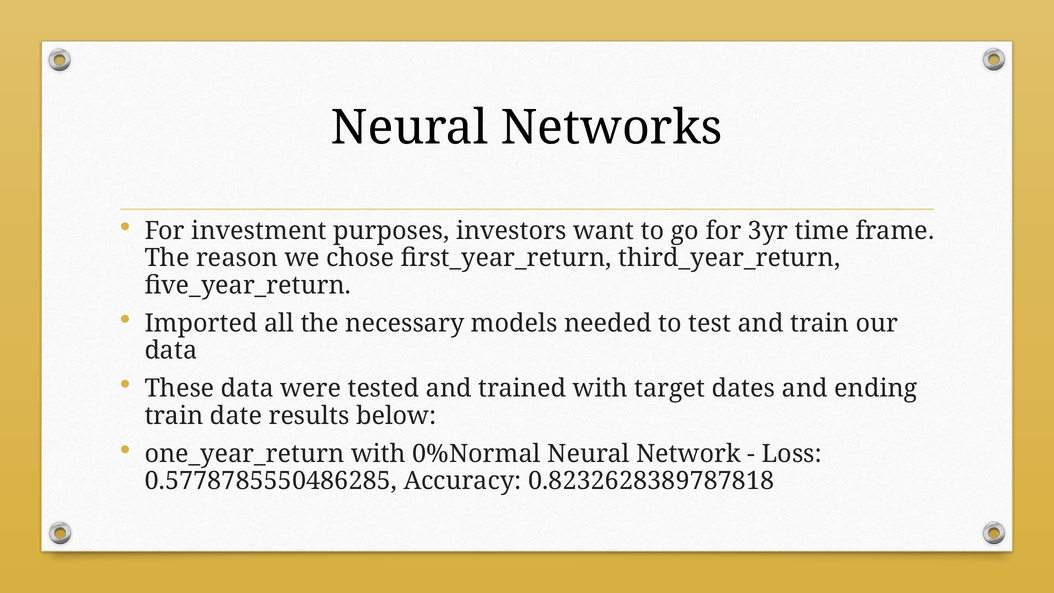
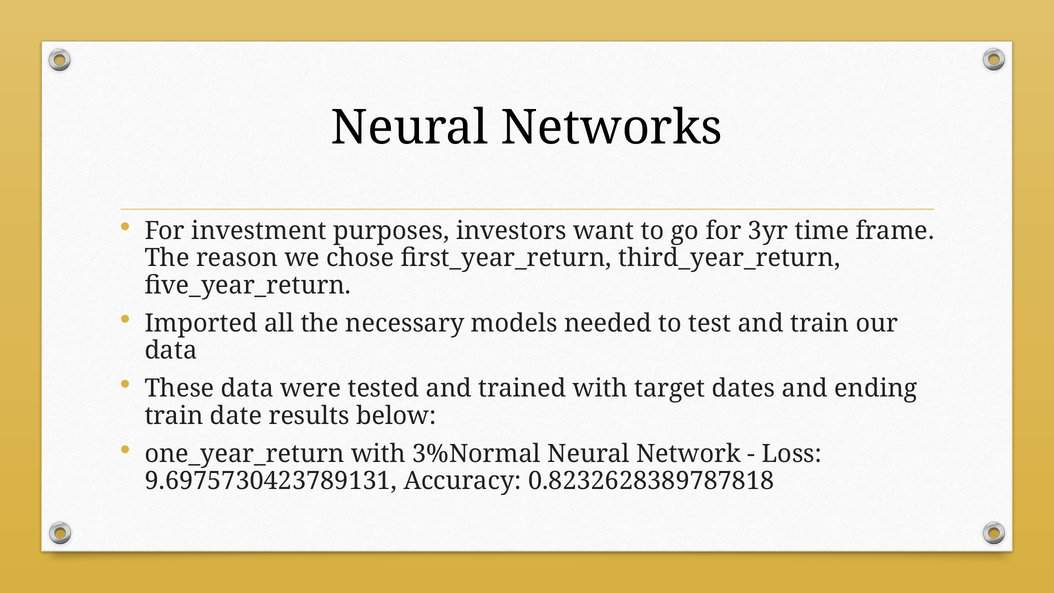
0%Normal: 0%Normal -> 3%Normal
0.5778785550486285: 0.5778785550486285 -> 9.6975730423789131
